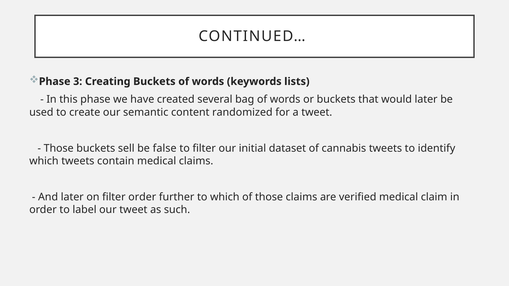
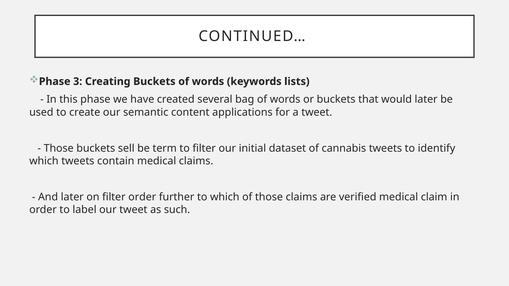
randomized: randomized -> applications
false: false -> term
